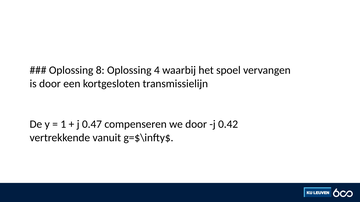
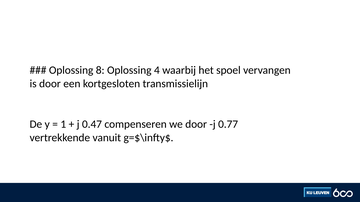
0.42: 0.42 -> 0.77
